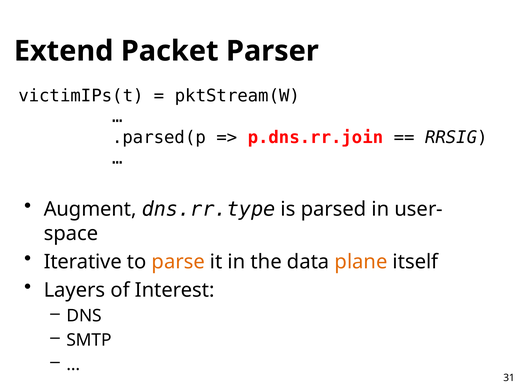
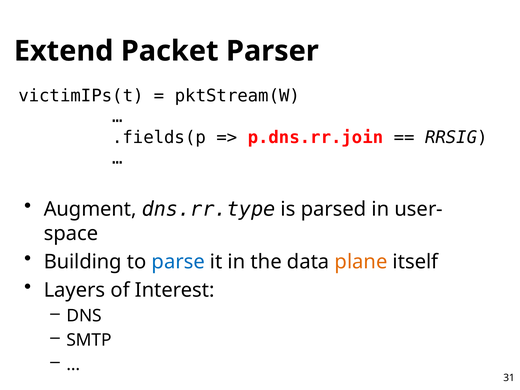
.parsed(p: .parsed(p -> .fields(p
Iterative: Iterative -> Building
parse colour: orange -> blue
